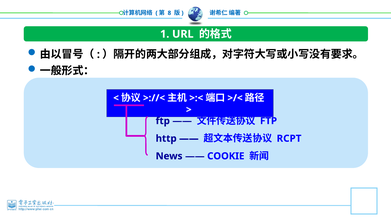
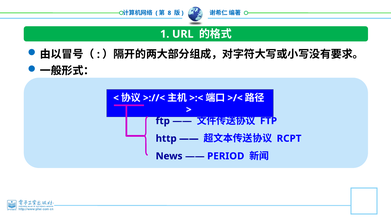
COOKIE: COOKIE -> PERIOD
